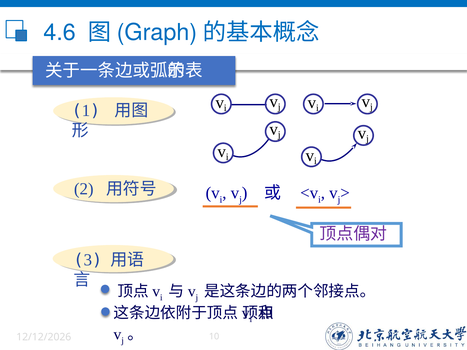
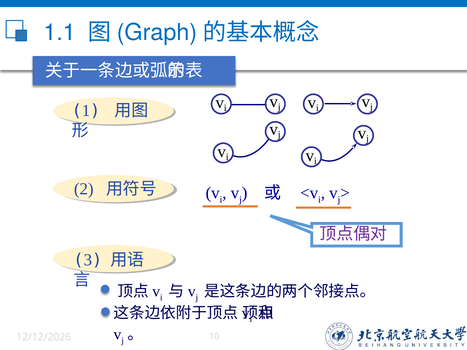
4.6: 4.6 -> 1.1
